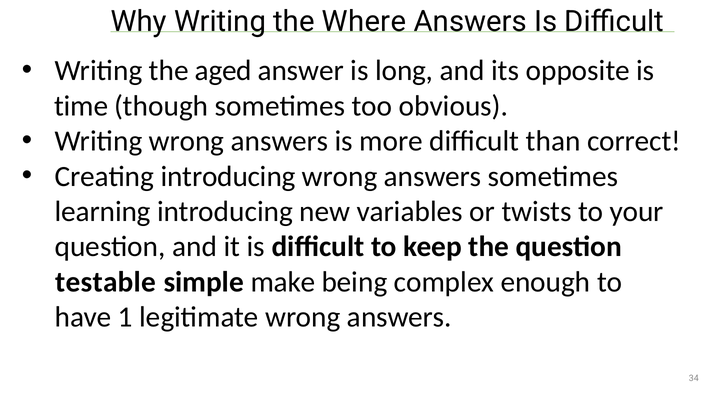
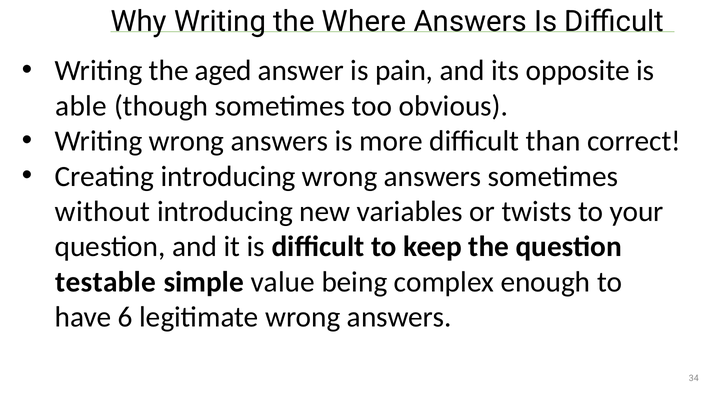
long: long -> pain
time: time -> able
learning: learning -> without
make: make -> value
1: 1 -> 6
